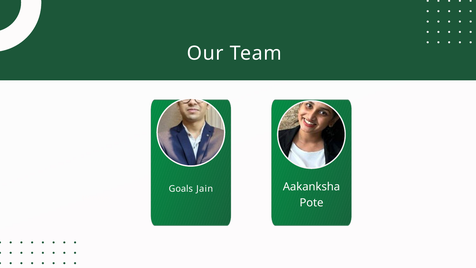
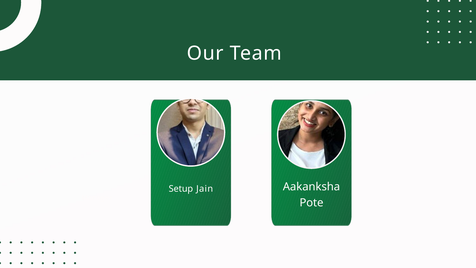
Goals: Goals -> Setup
